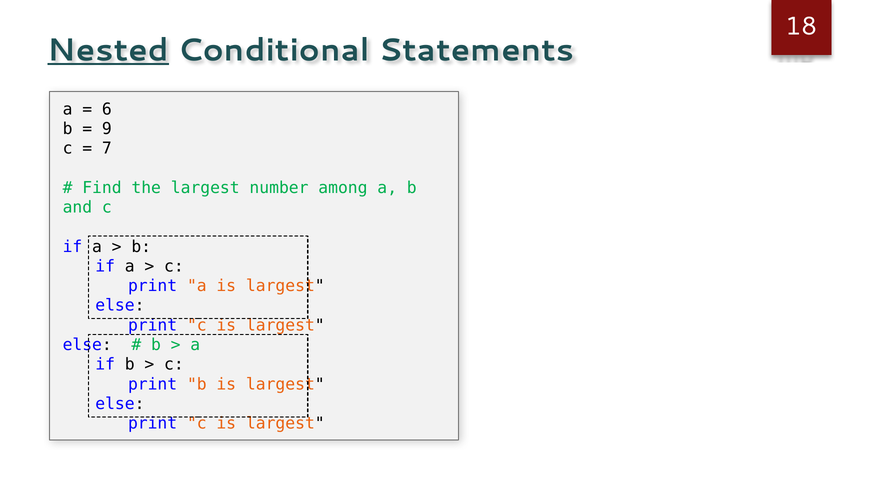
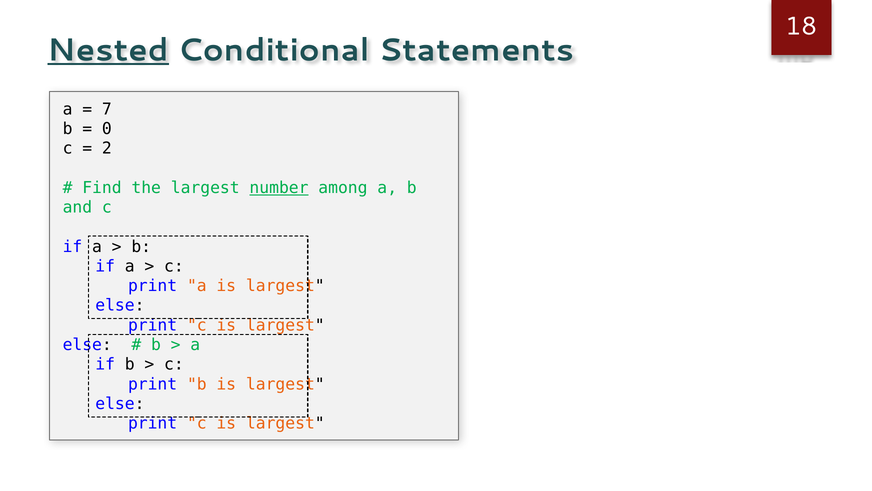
6: 6 -> 7
9: 9 -> 0
7: 7 -> 2
number underline: none -> present
